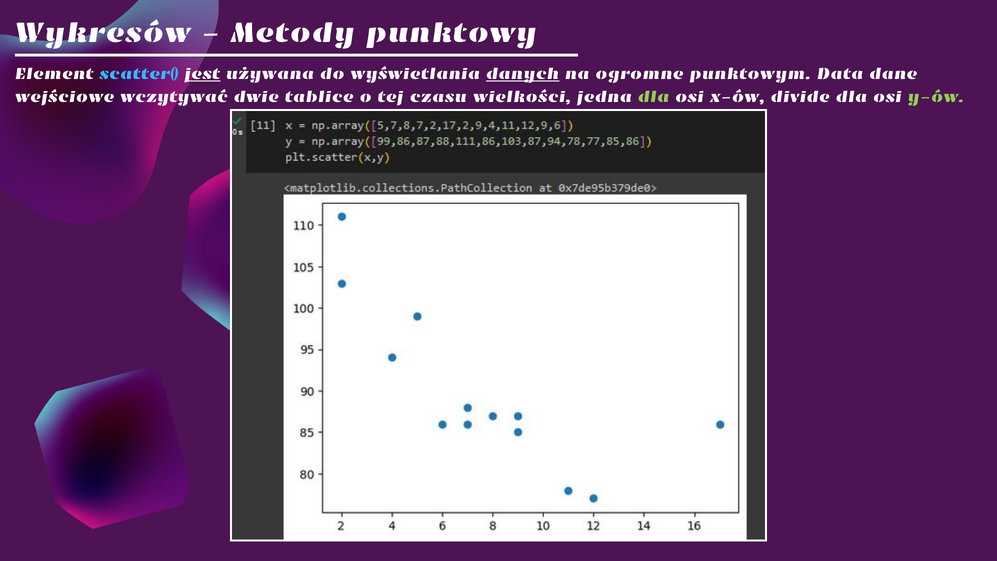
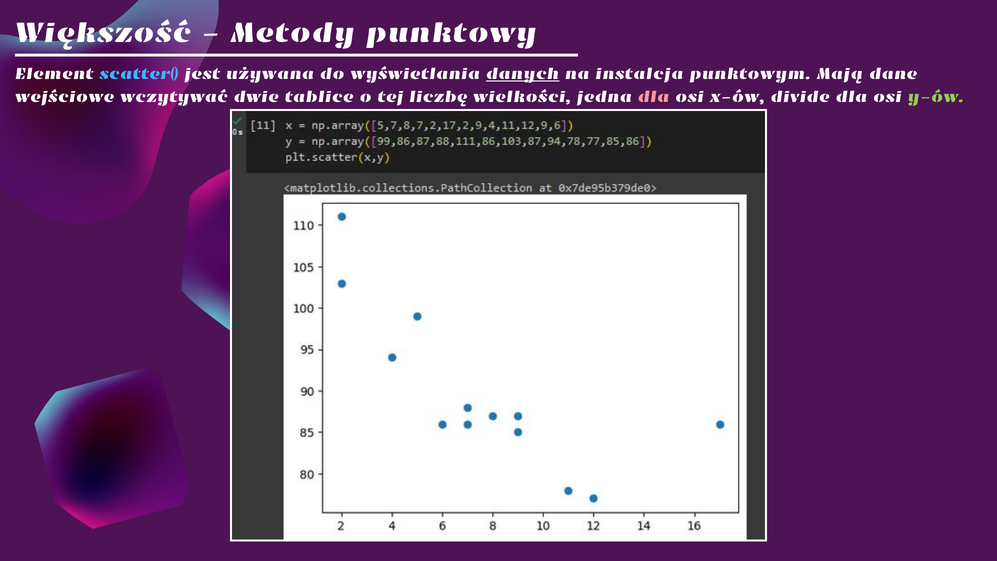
Wykresów: Wykresów -> Większość
jest underline: present -> none
ogromne: ogromne -> instalcja
Data: Data -> Mają
czasu: czasu -> liczbę
dla at (654, 97) colour: light green -> pink
